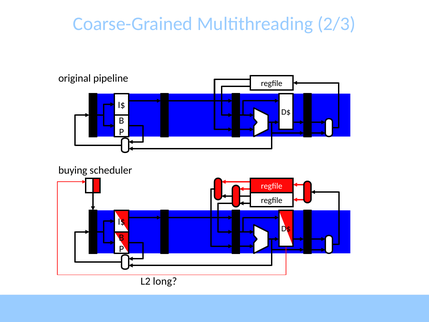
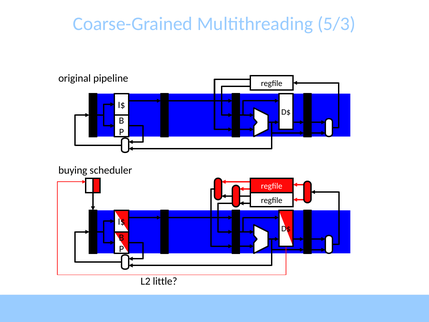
2/3: 2/3 -> 5/3
long: long -> little
